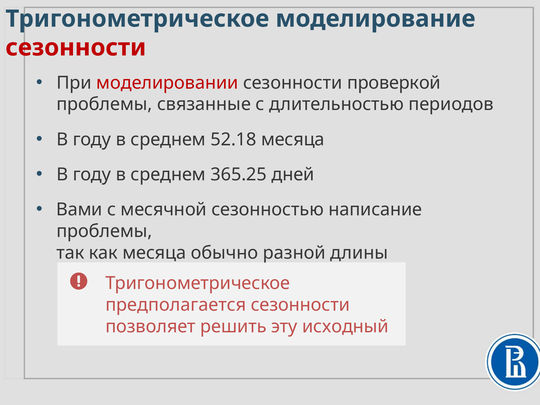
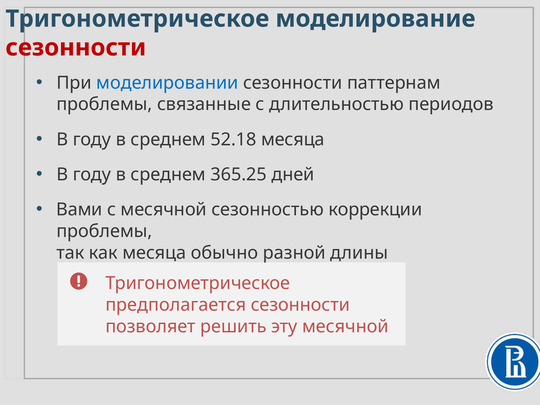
моделировании colour: red -> blue
проверкой: проверкой -> паттернам
написание: написание -> коррекции
эту исходный: исходный -> месячной
